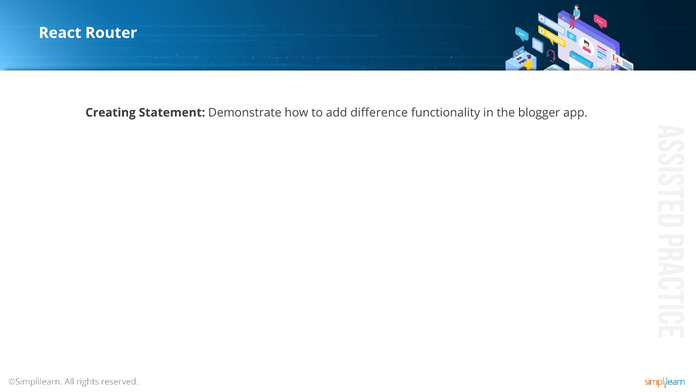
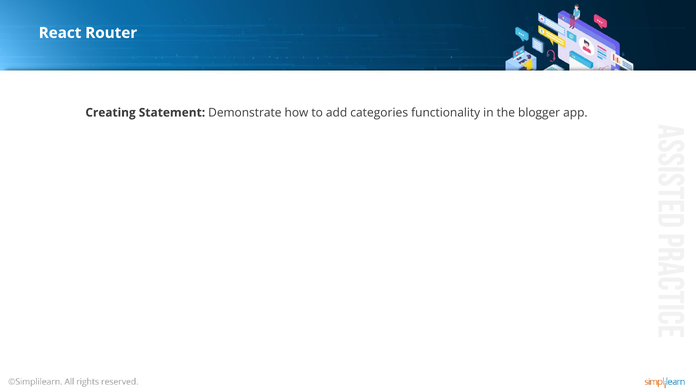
difference: difference -> categories
